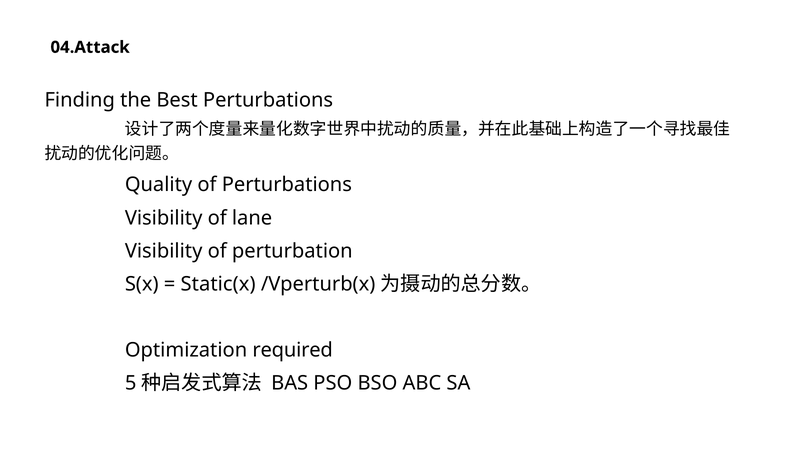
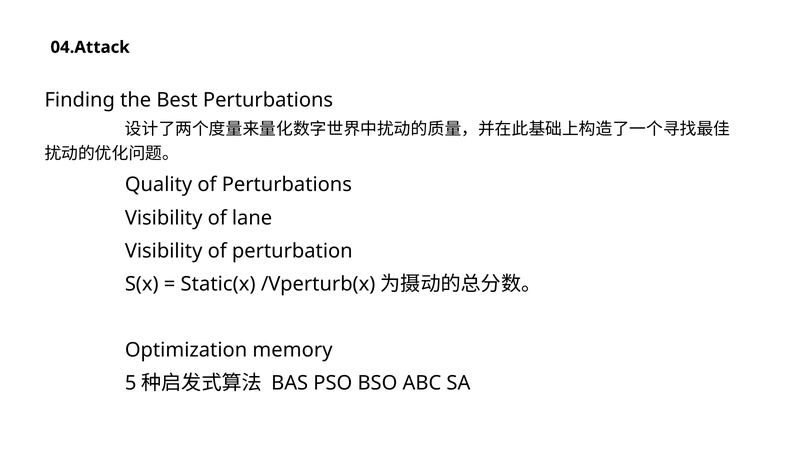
required: required -> memory
